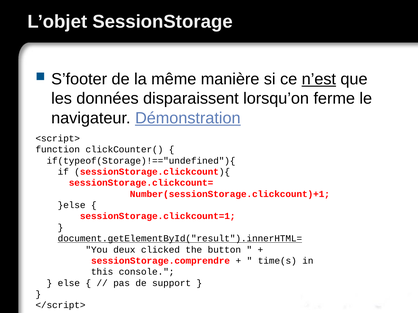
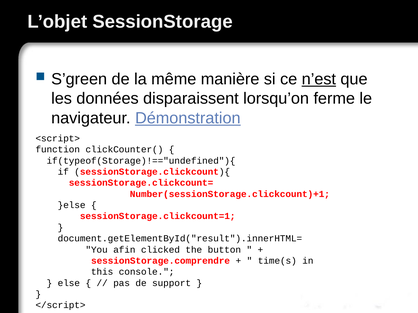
S’footer: S’footer -> S’green
document.getElementById("result").innerHTML= underline: present -> none
deux: deux -> afin
